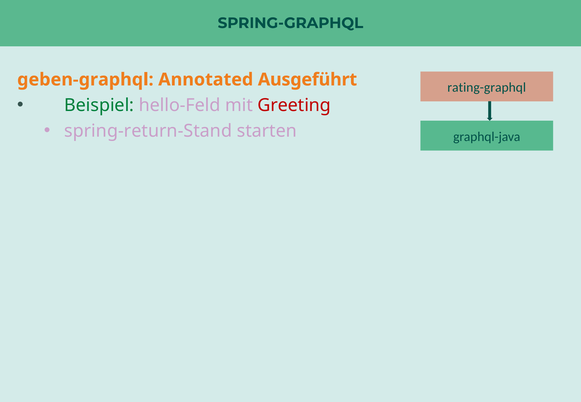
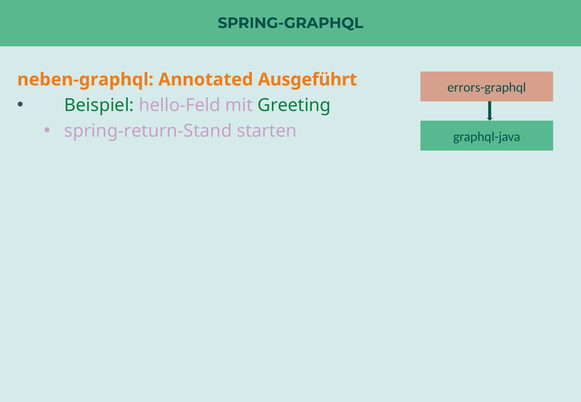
geben-graphql: geben-graphql -> neben-graphql
rating-graphql: rating-graphql -> errors-graphql
Greeting colour: red -> green
